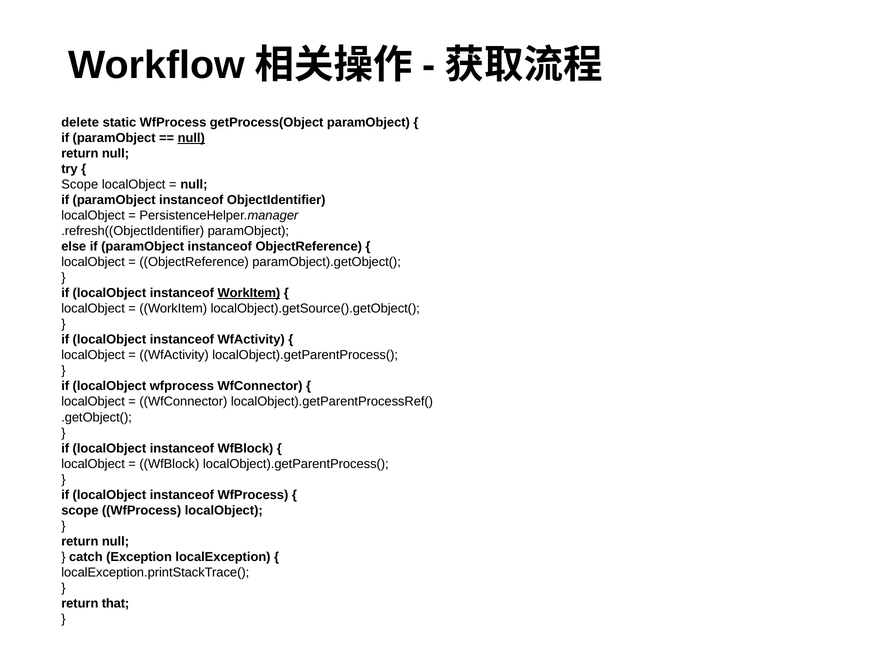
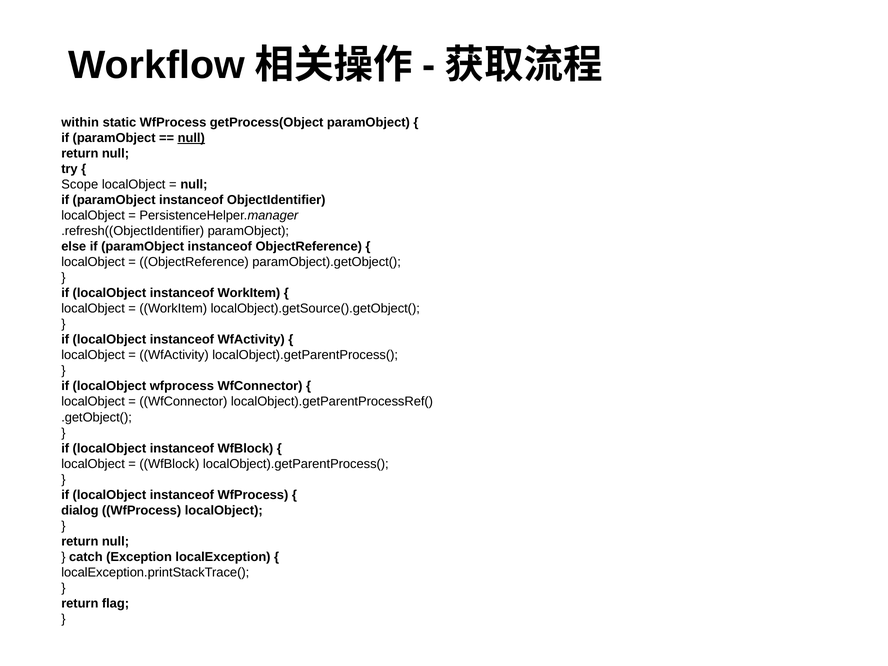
delete: delete -> within
WorkItem at (249, 293) underline: present -> none
scope at (80, 510): scope -> dialog
that: that -> flag
